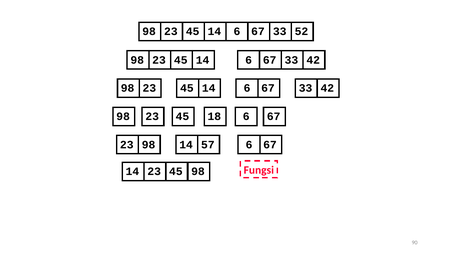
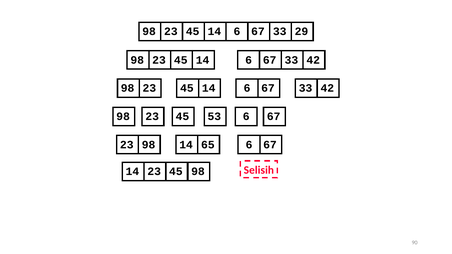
52: 52 -> 29
18: 18 -> 53
57: 57 -> 65
Fungsi: Fungsi -> Selisih
